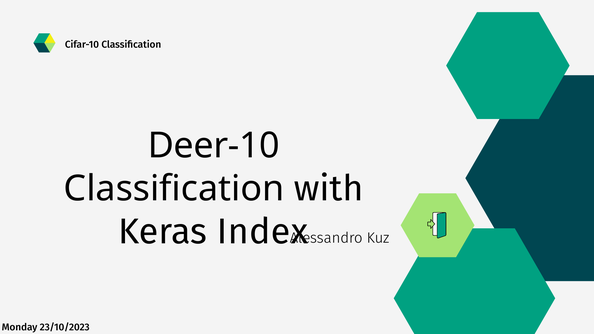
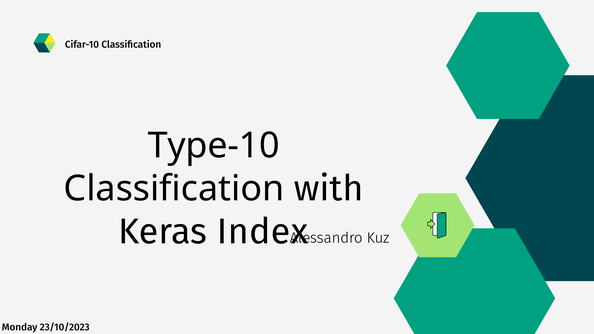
Deer-10: Deer-10 -> Type-10
